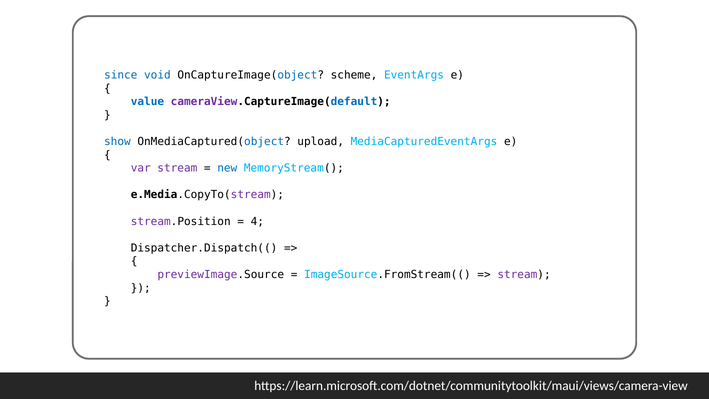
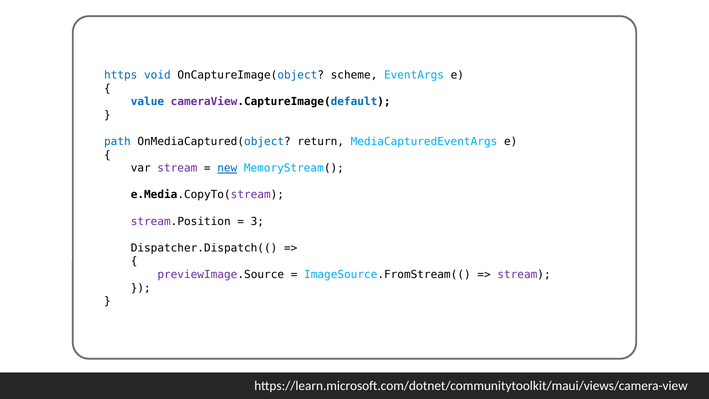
since: since -> https
show: show -> path
upload: upload -> return
var colour: purple -> black
new underline: none -> present
4: 4 -> 3
